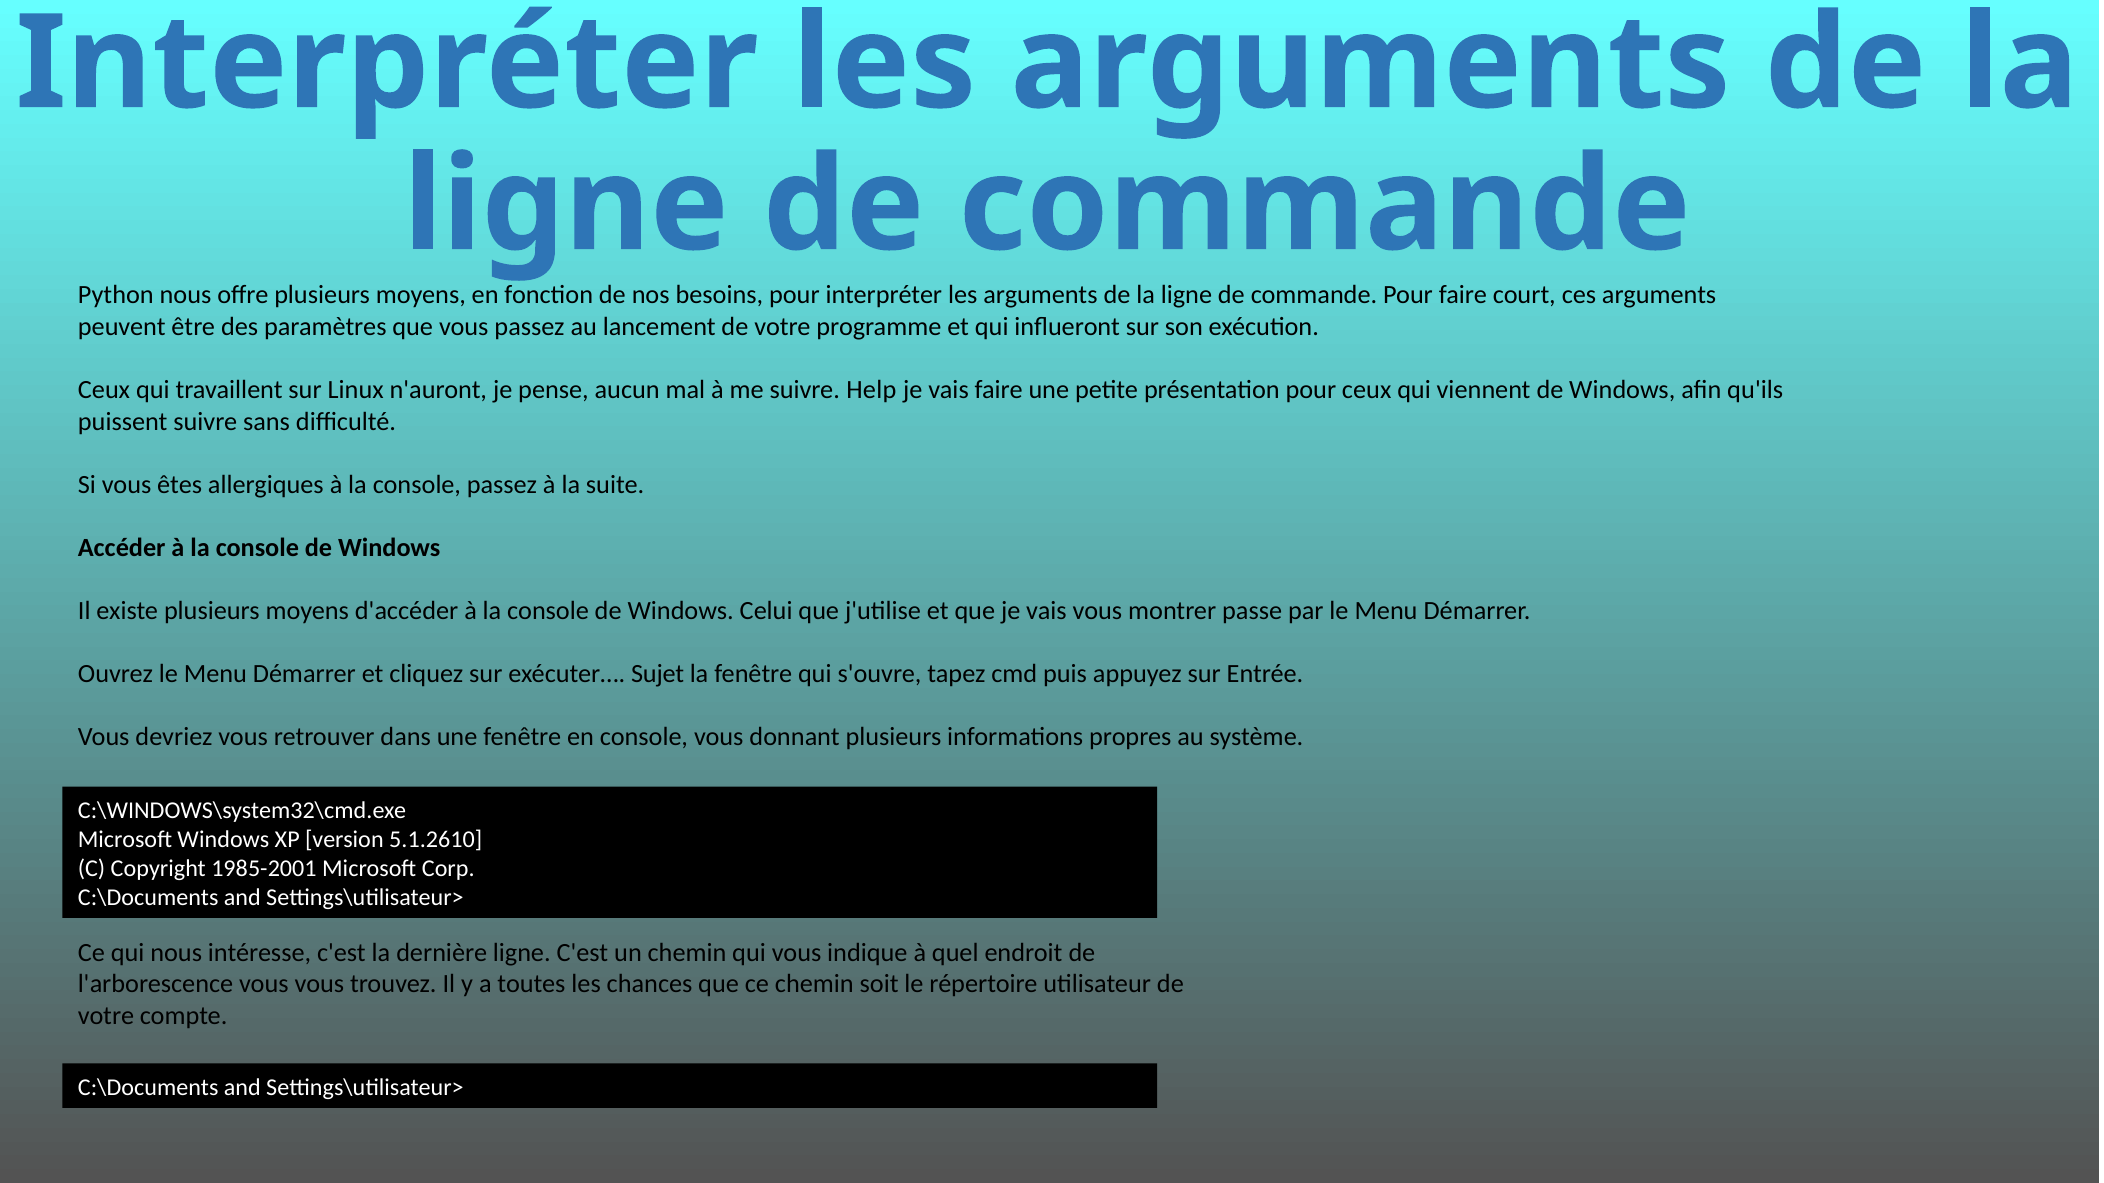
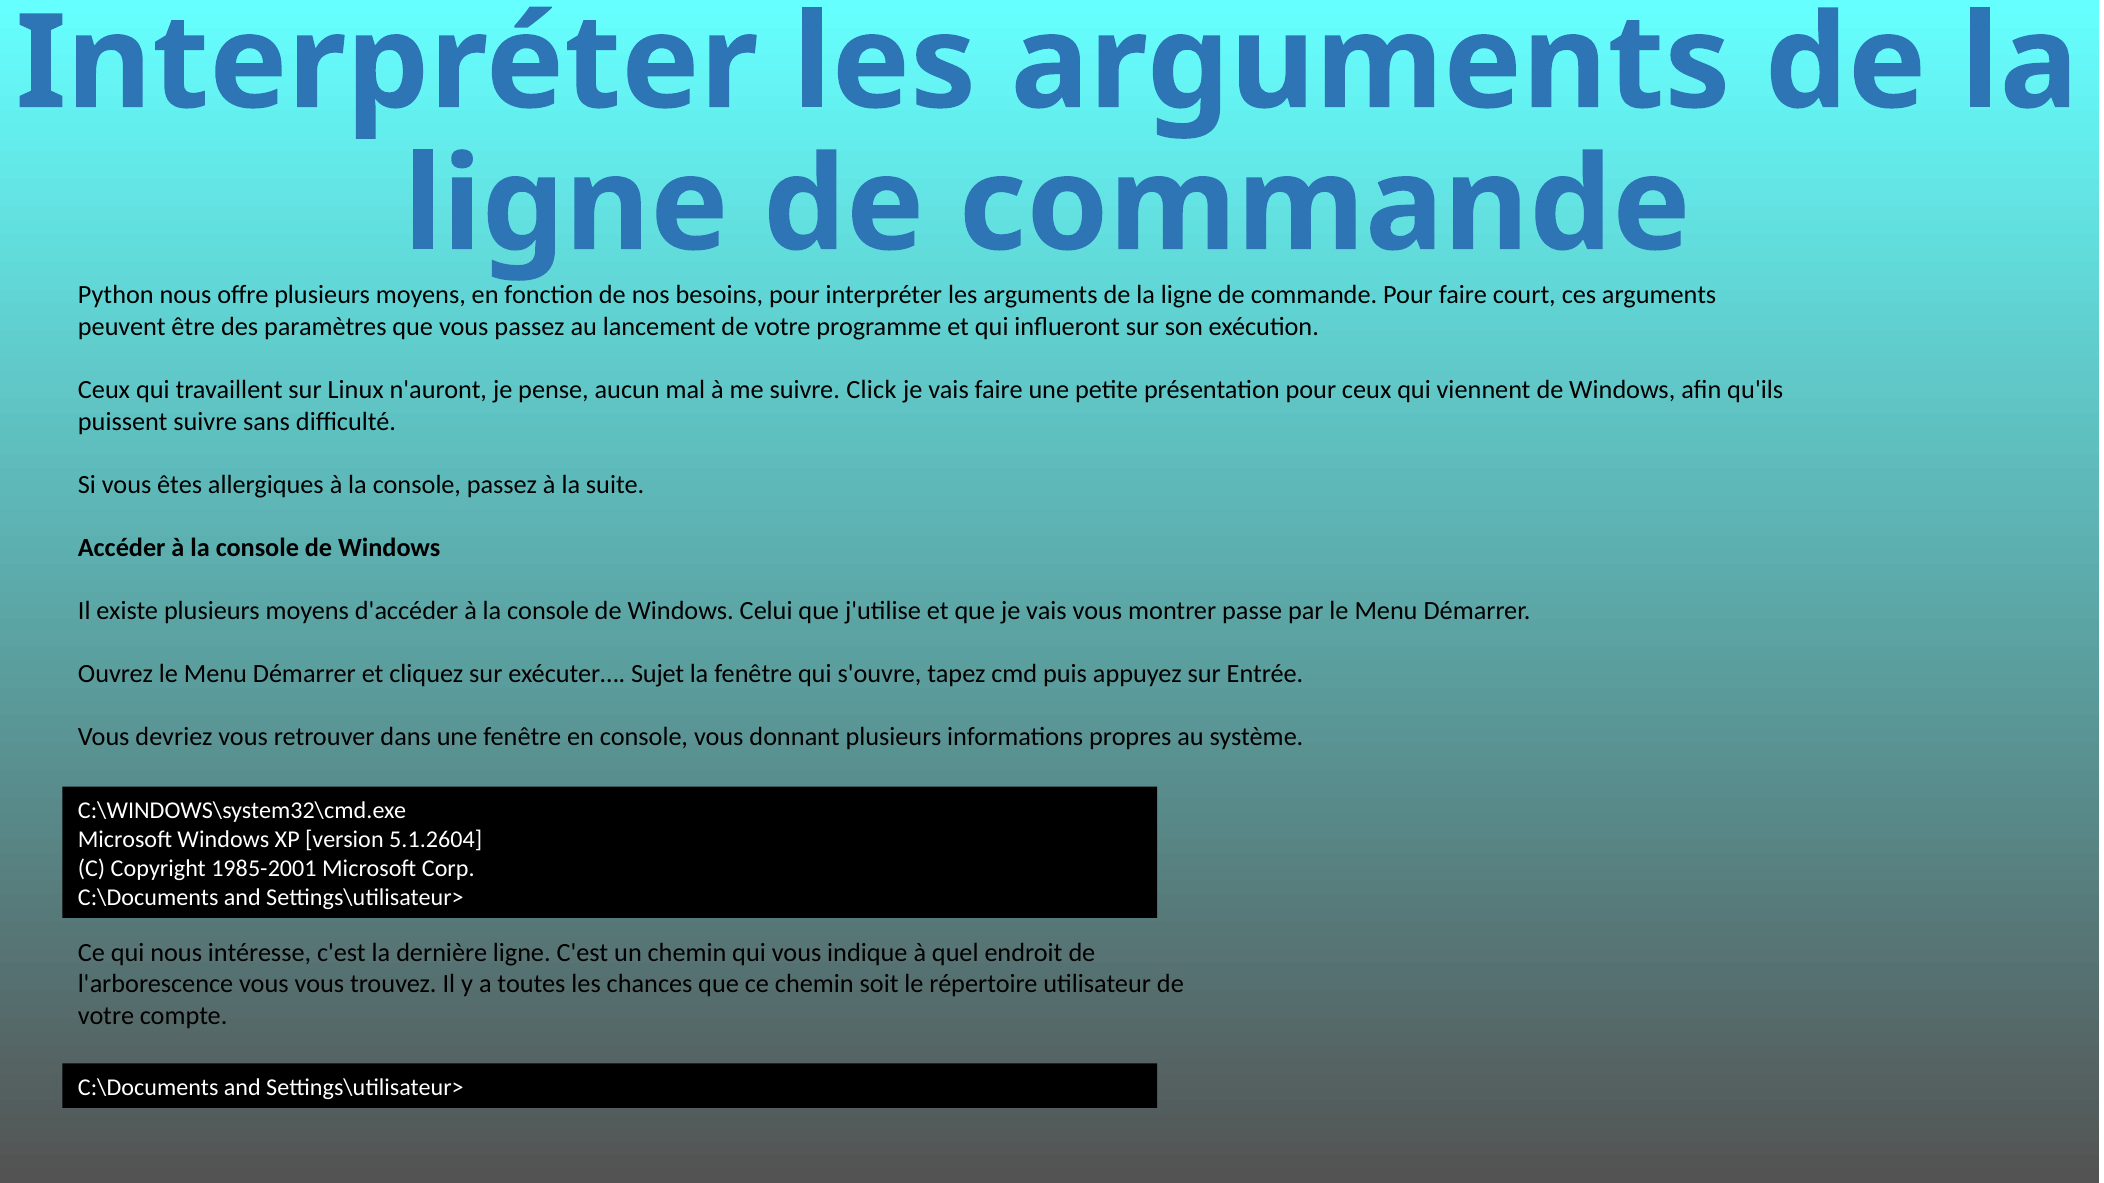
Help: Help -> Click
5.1.2610: 5.1.2610 -> 5.1.2604
